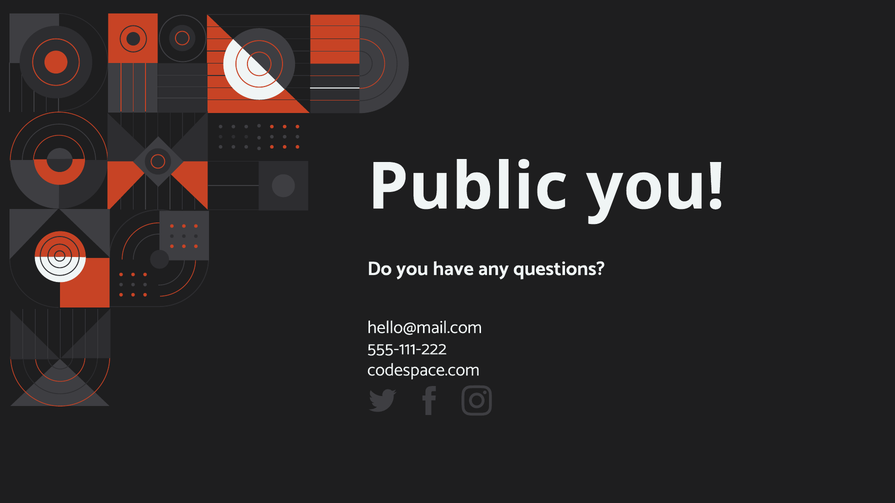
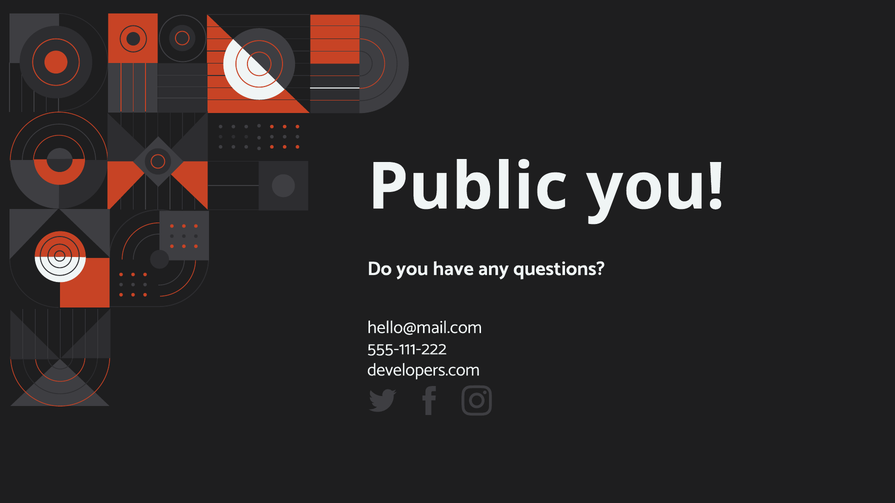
codespace.com: codespace.com -> developers.com
